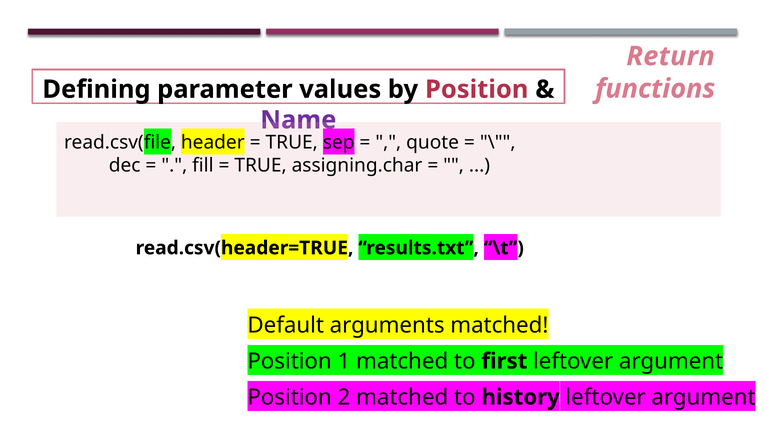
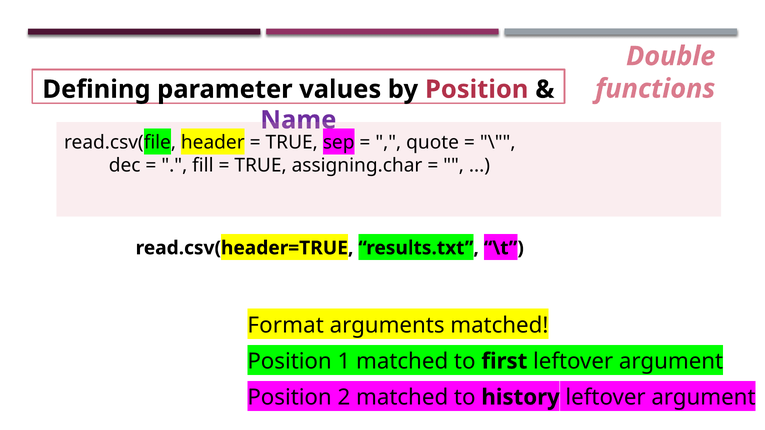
Return: Return -> Double
Default: Default -> Format
